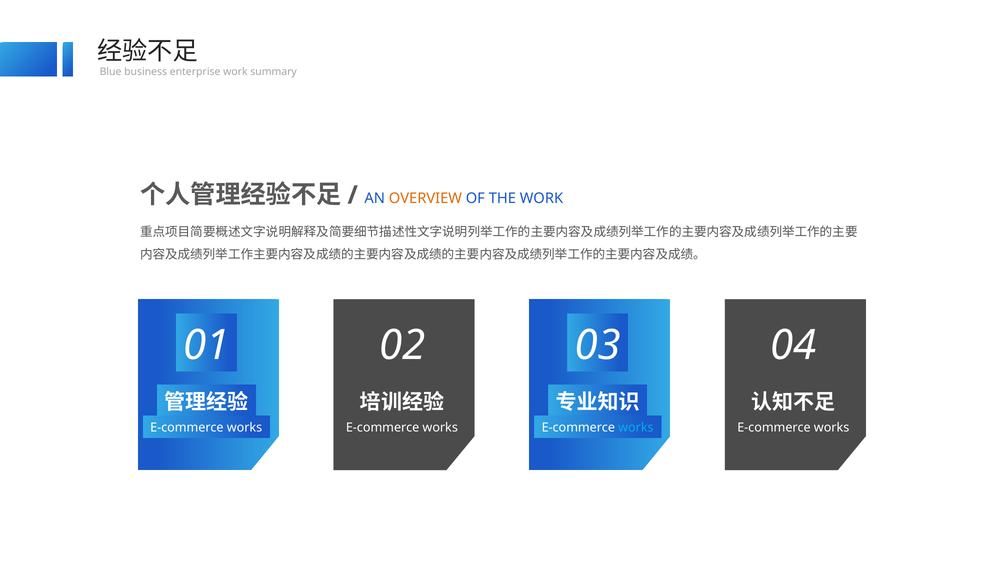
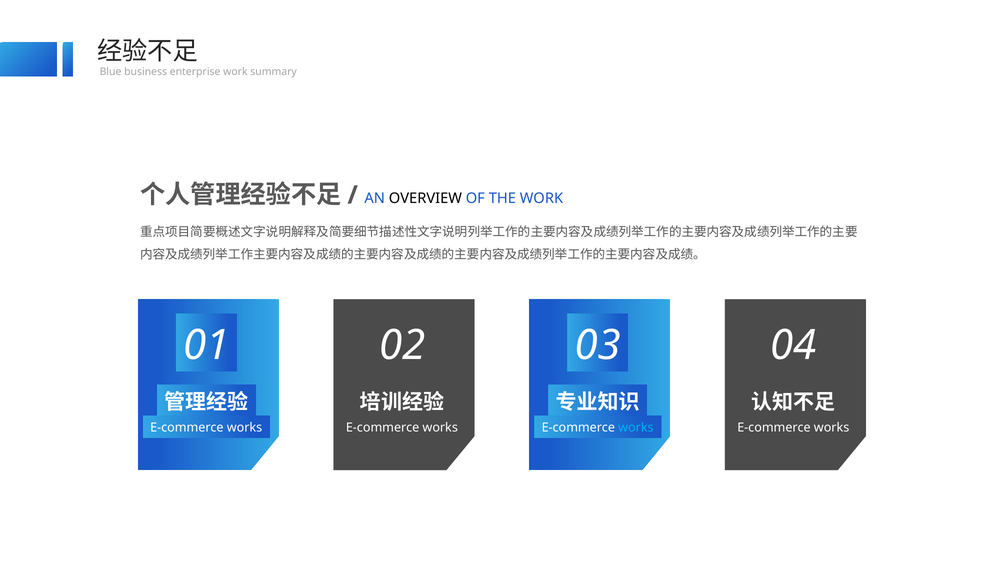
OVERVIEW colour: orange -> black
